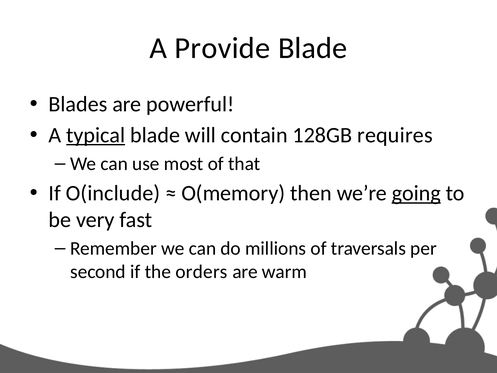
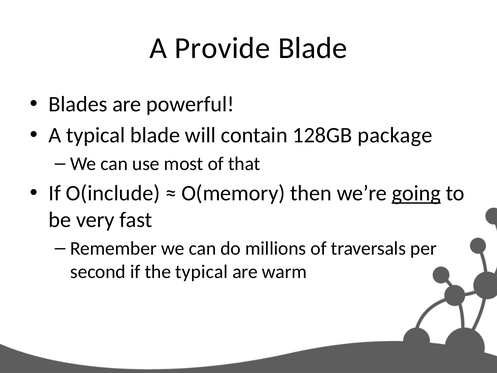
typical at (96, 135) underline: present -> none
requires: requires -> package
the orders: orders -> typical
